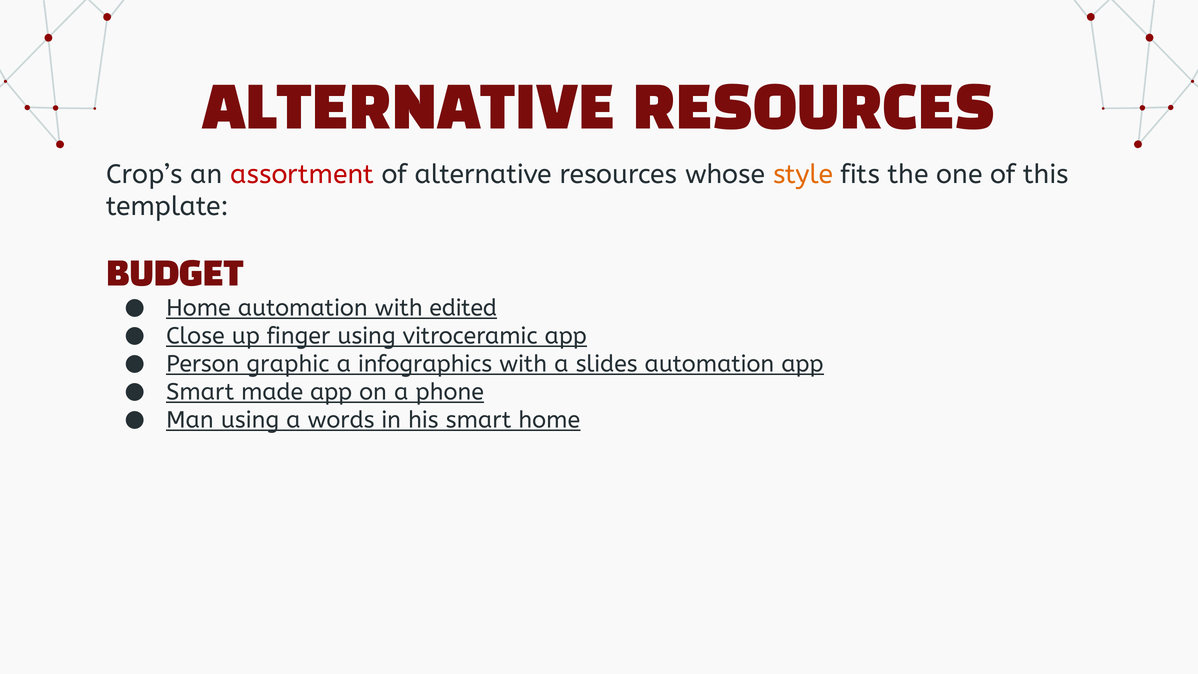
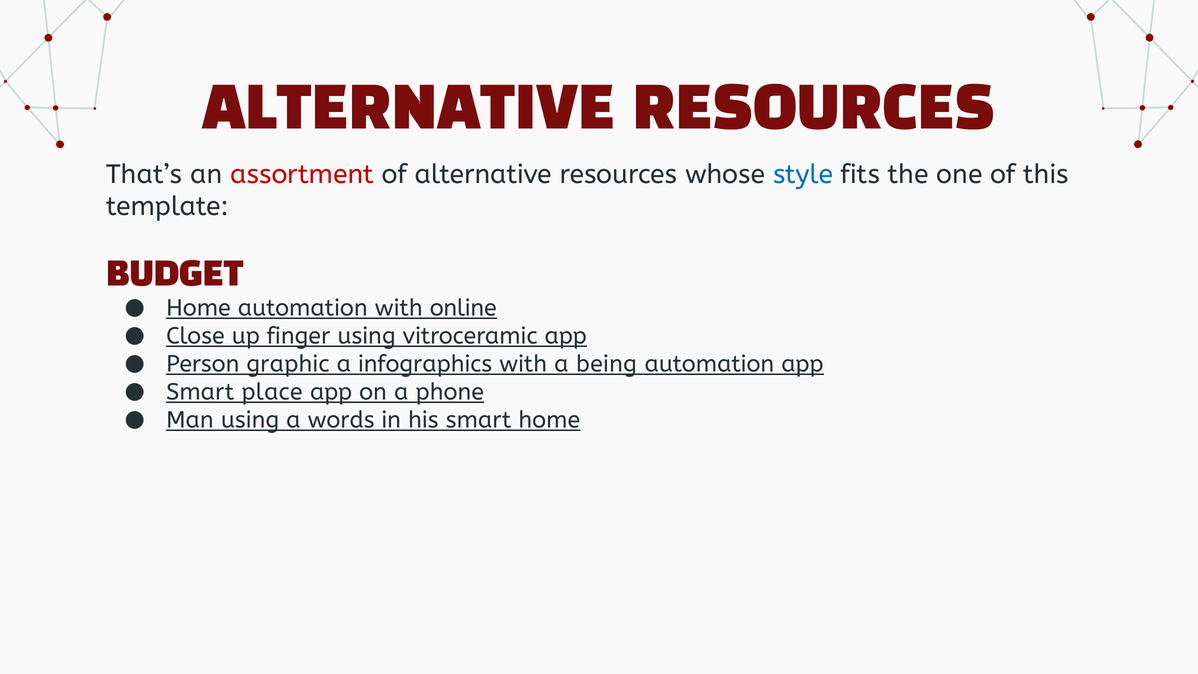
Crop’s: Crop’s -> That’s
style colour: orange -> blue
edited: edited -> online
slides: slides -> being
made: made -> place
